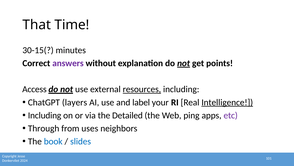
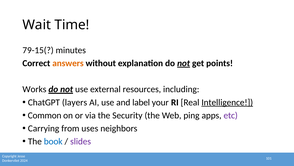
That: That -> Wait
30-15(: 30-15( -> 79-15(
answers colour: purple -> orange
Access: Access -> Works
resources underline: present -> none
Including at (45, 115): Including -> Common
Detailed: Detailed -> Security
Through: Through -> Carrying
slides colour: blue -> purple
